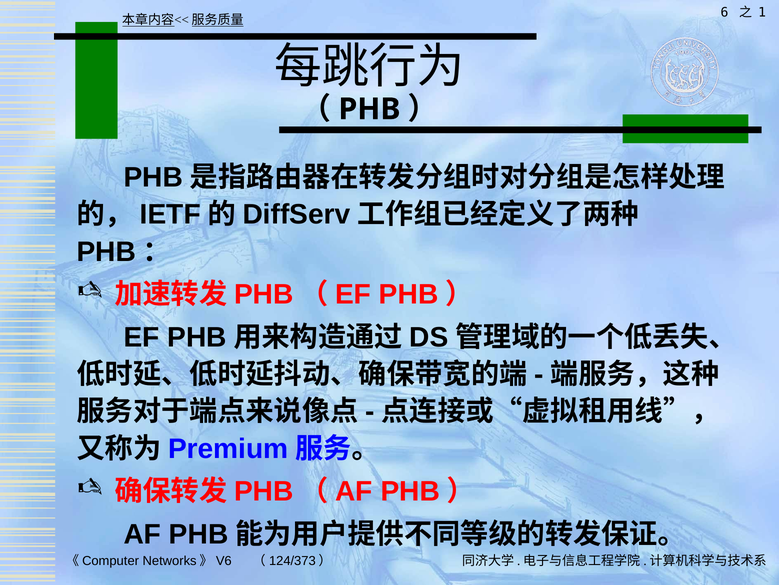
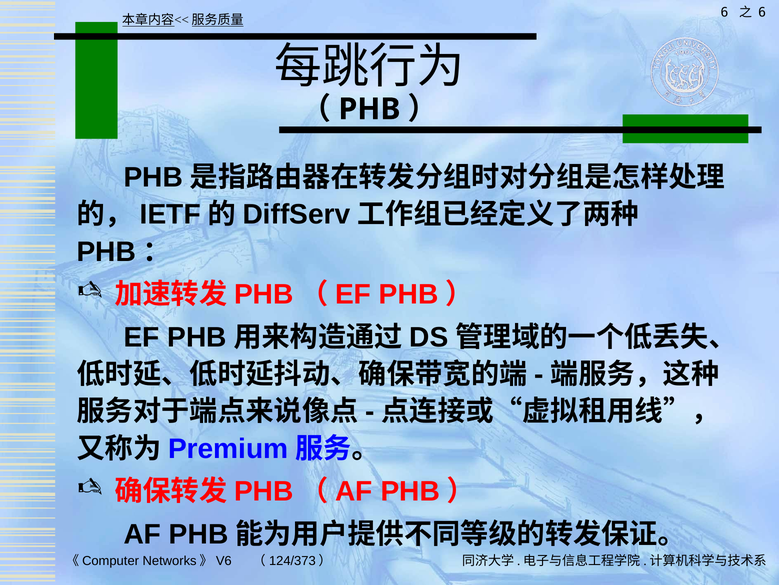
1 at (762, 13): 1 -> 6
